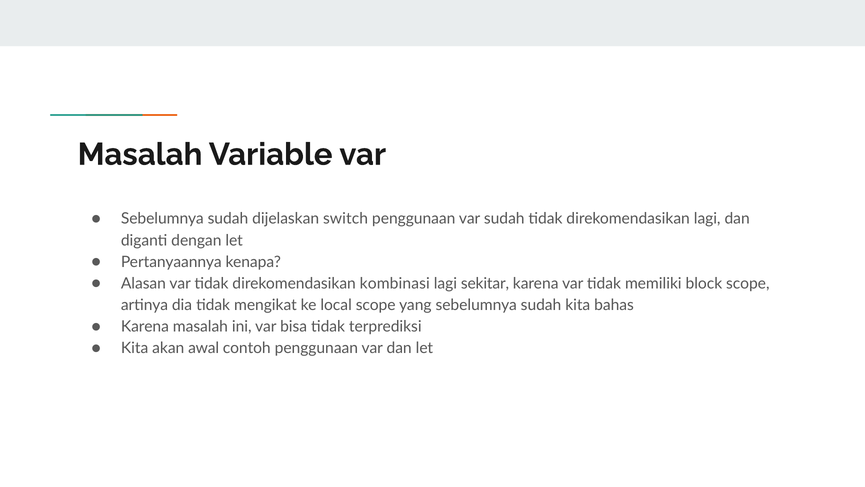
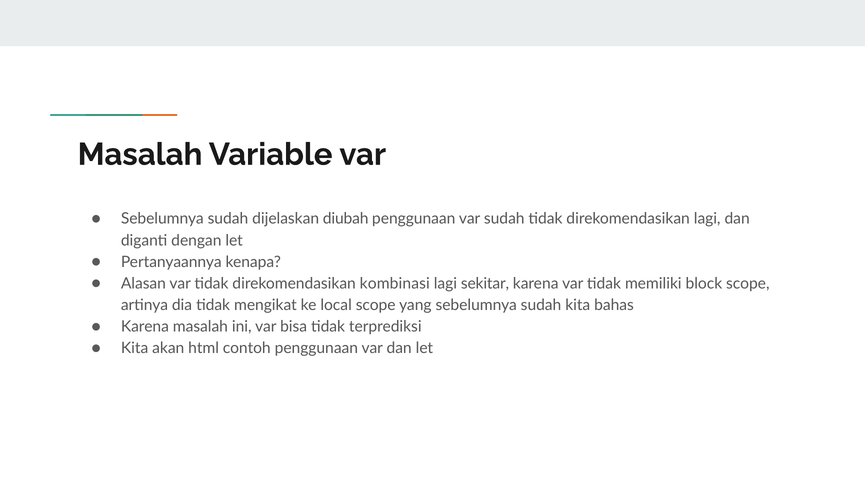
switch: switch -> diubah
awal: awal -> html
